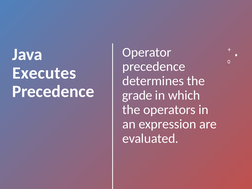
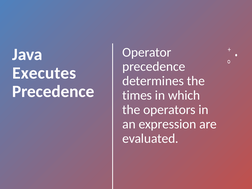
grade: grade -> times
